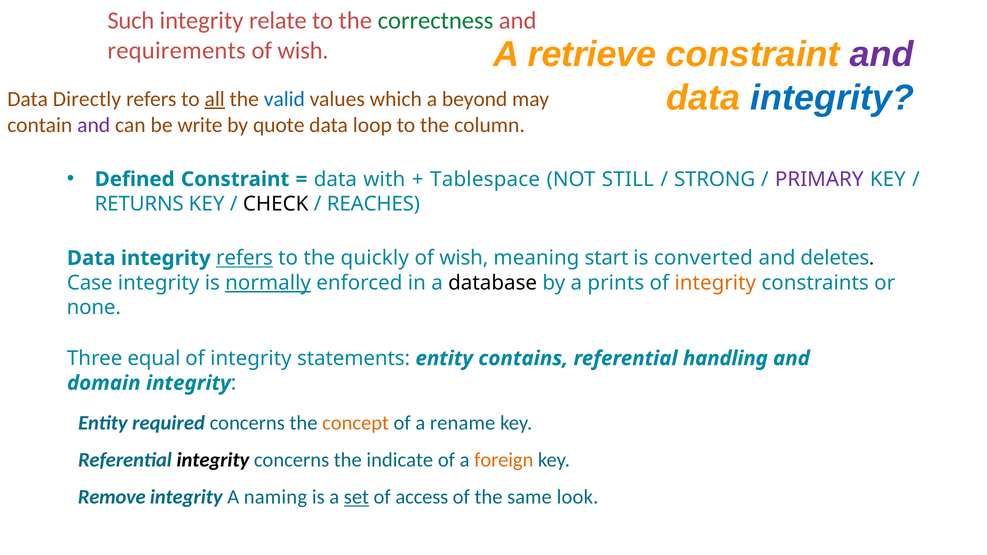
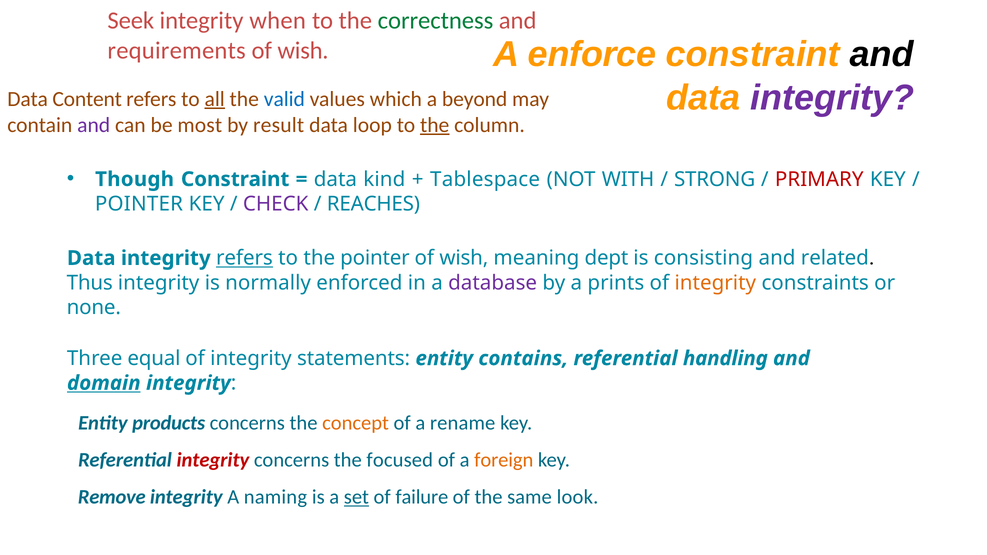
Such: Such -> Seek
relate: relate -> when
retrieve: retrieve -> enforce
and at (882, 54) colour: purple -> black
integrity at (832, 98) colour: blue -> purple
Directly: Directly -> Content
write: write -> most
quote: quote -> result
the at (435, 125) underline: none -> present
Defined: Defined -> Though
with: with -> kind
STILL: STILL -> WITH
PRIMARY colour: purple -> red
RETURNS at (139, 204): RETURNS -> POINTER
CHECK colour: black -> purple
the quickly: quickly -> pointer
start: start -> dept
converted: converted -> consisting
deletes: deletes -> related
Case: Case -> Thus
normally underline: present -> none
database colour: black -> purple
domain underline: none -> present
required: required -> products
integrity at (213, 460) colour: black -> red
indicate: indicate -> focused
access: access -> failure
